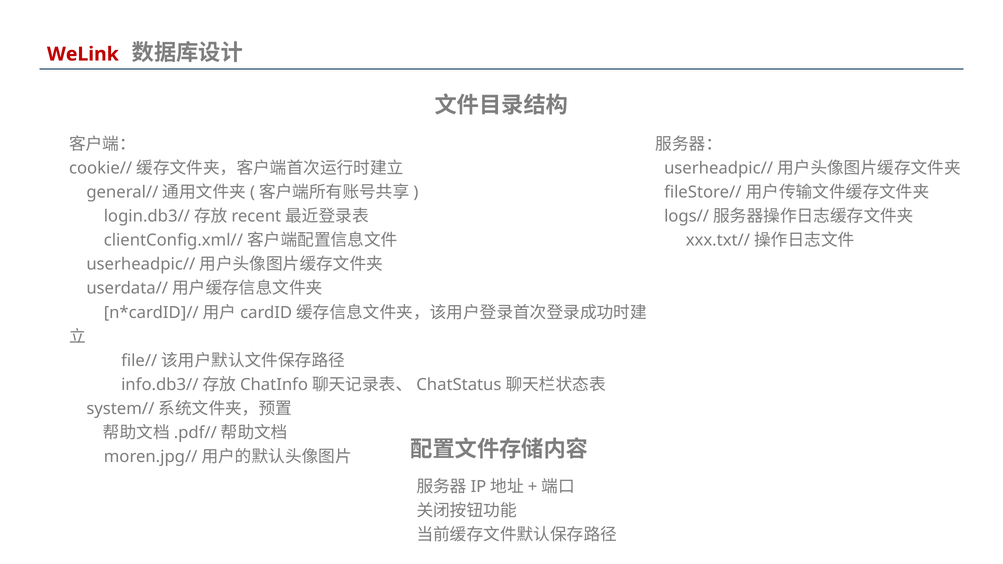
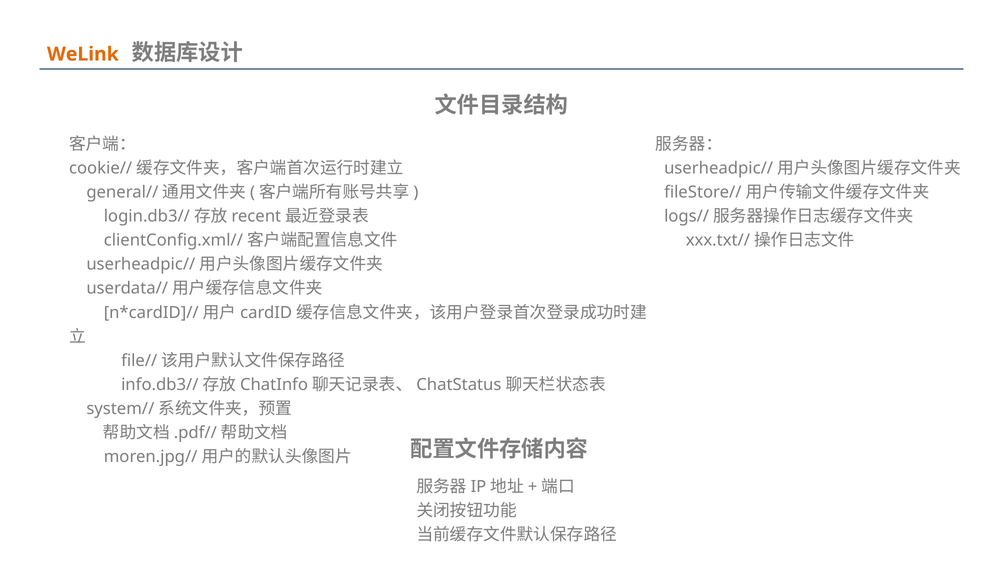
WeLink colour: red -> orange
